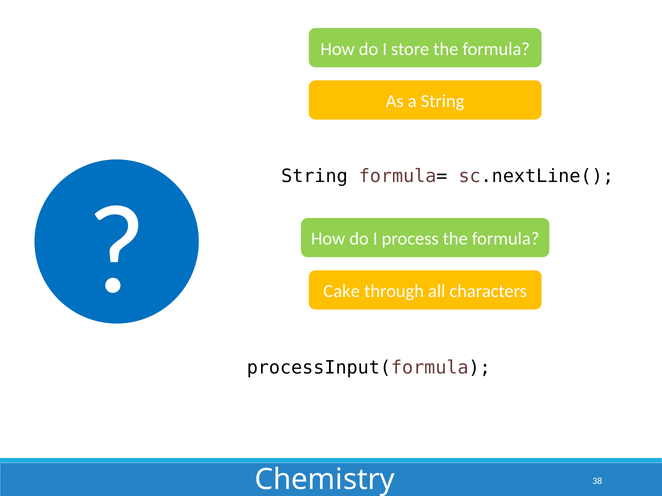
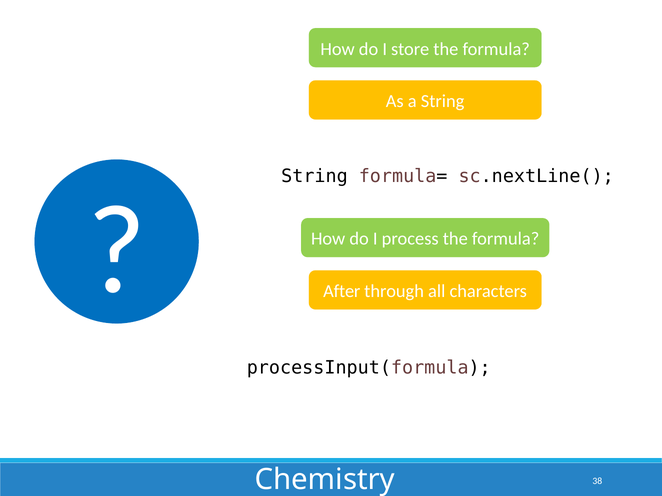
Cake: Cake -> After
